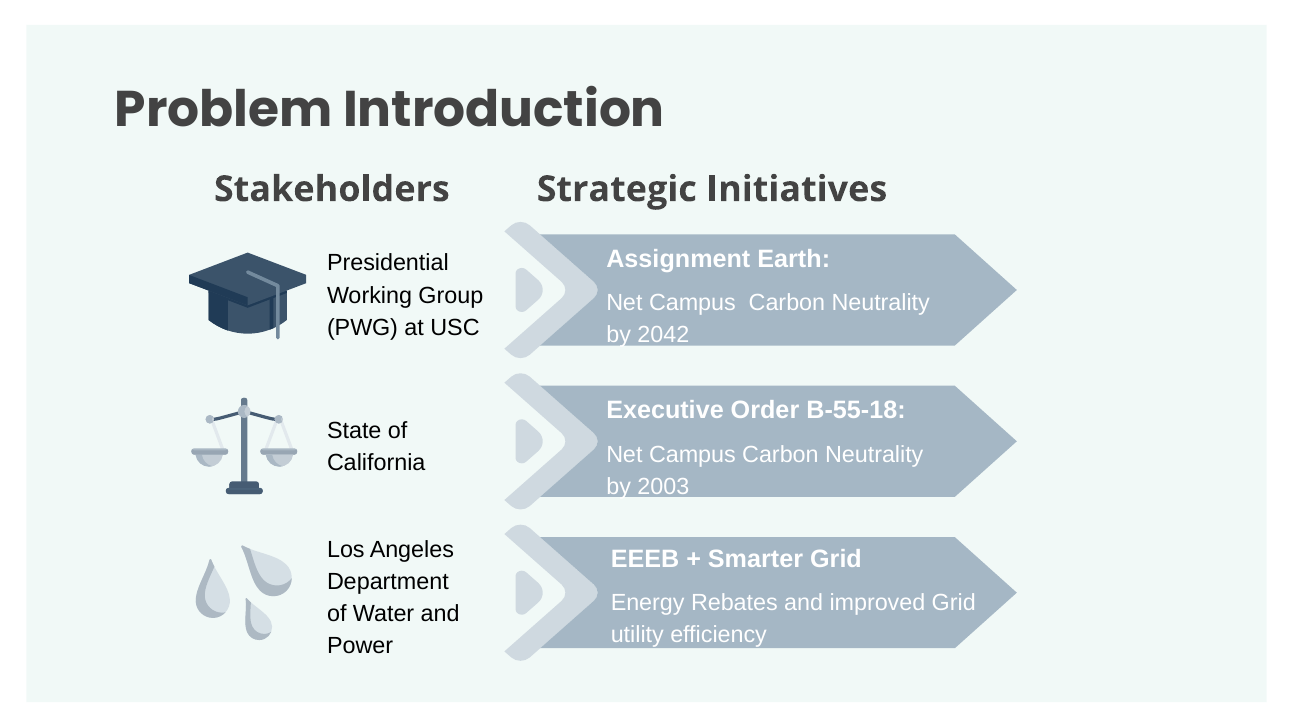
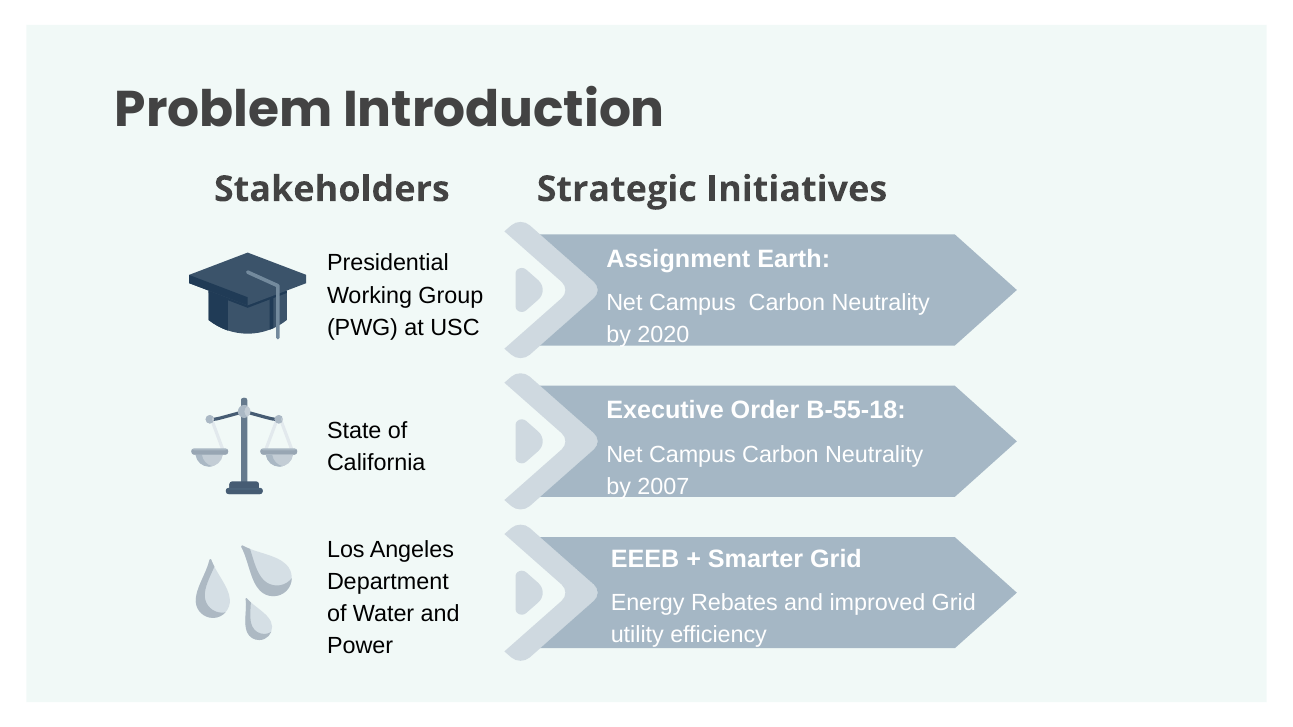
2042: 2042 -> 2020
2003: 2003 -> 2007
